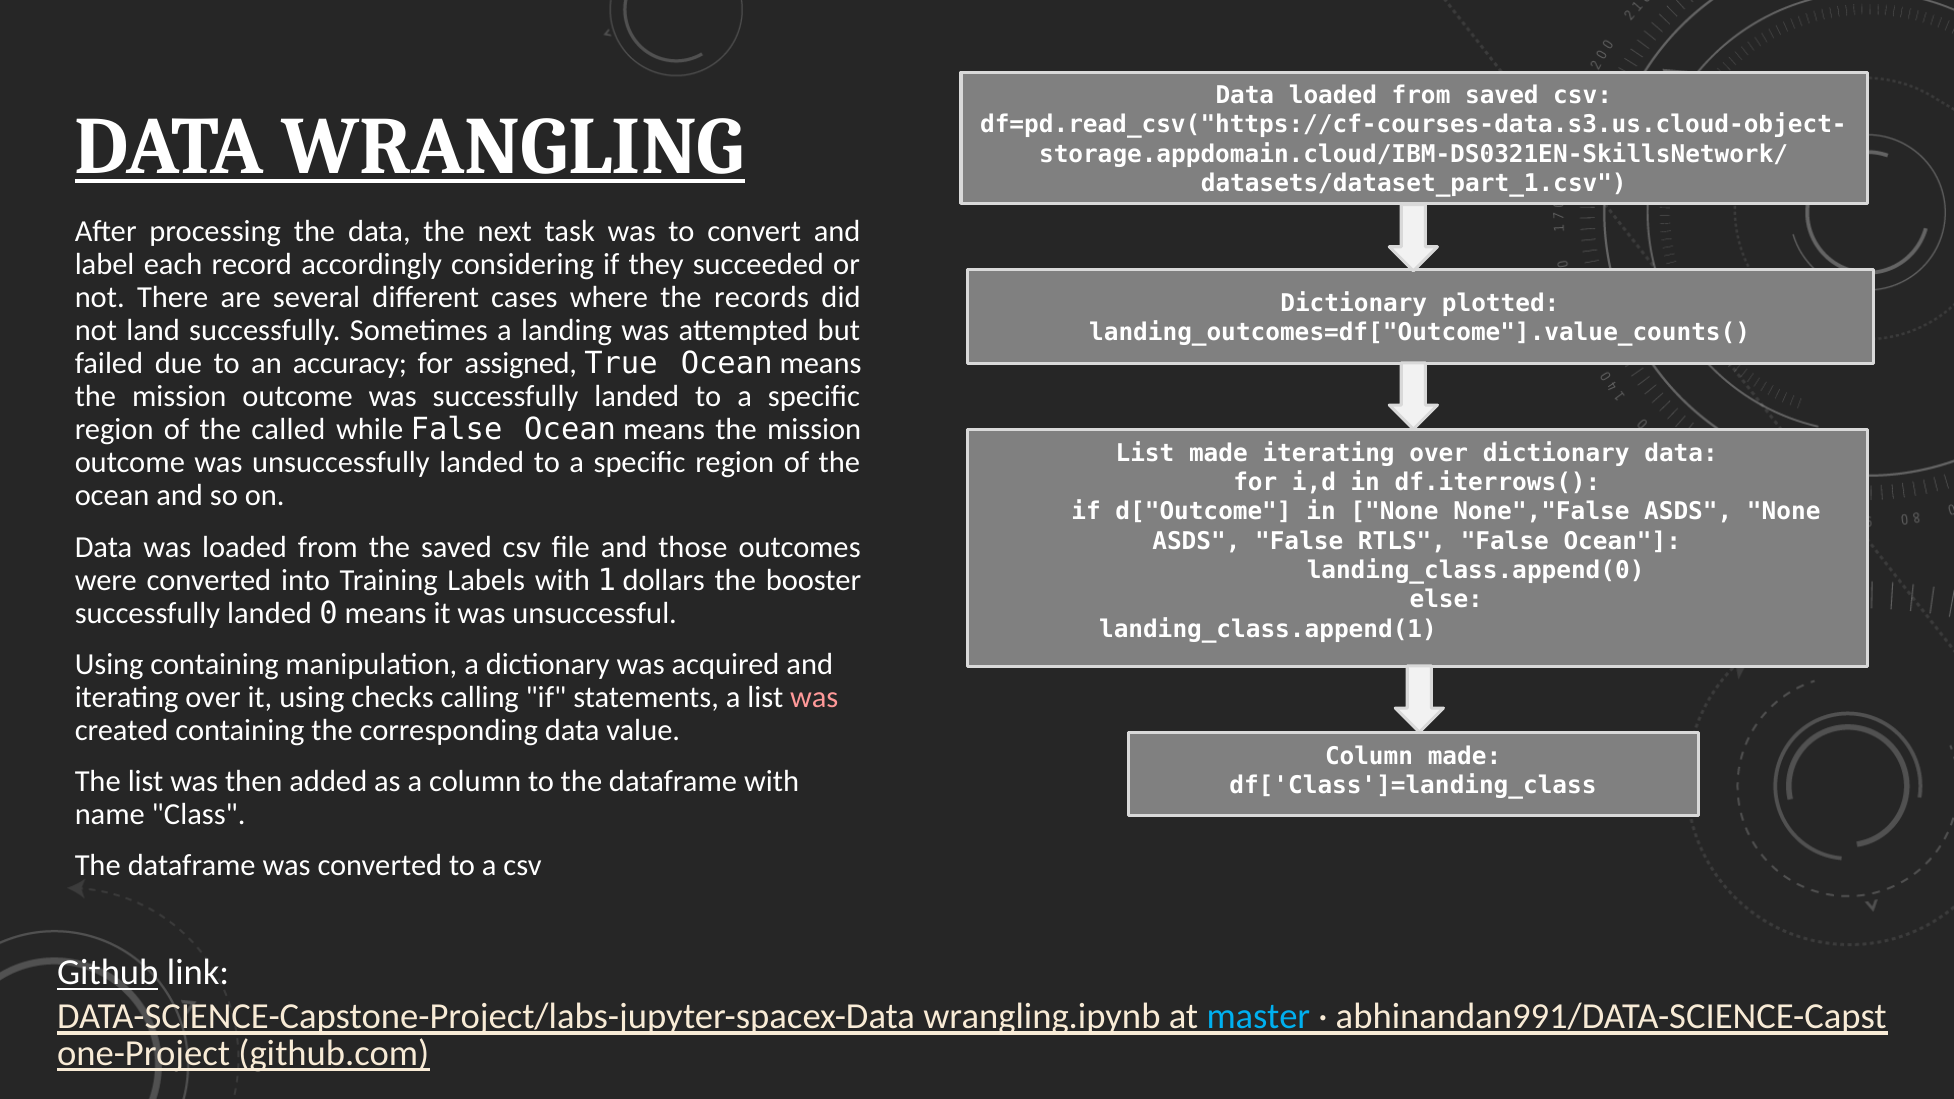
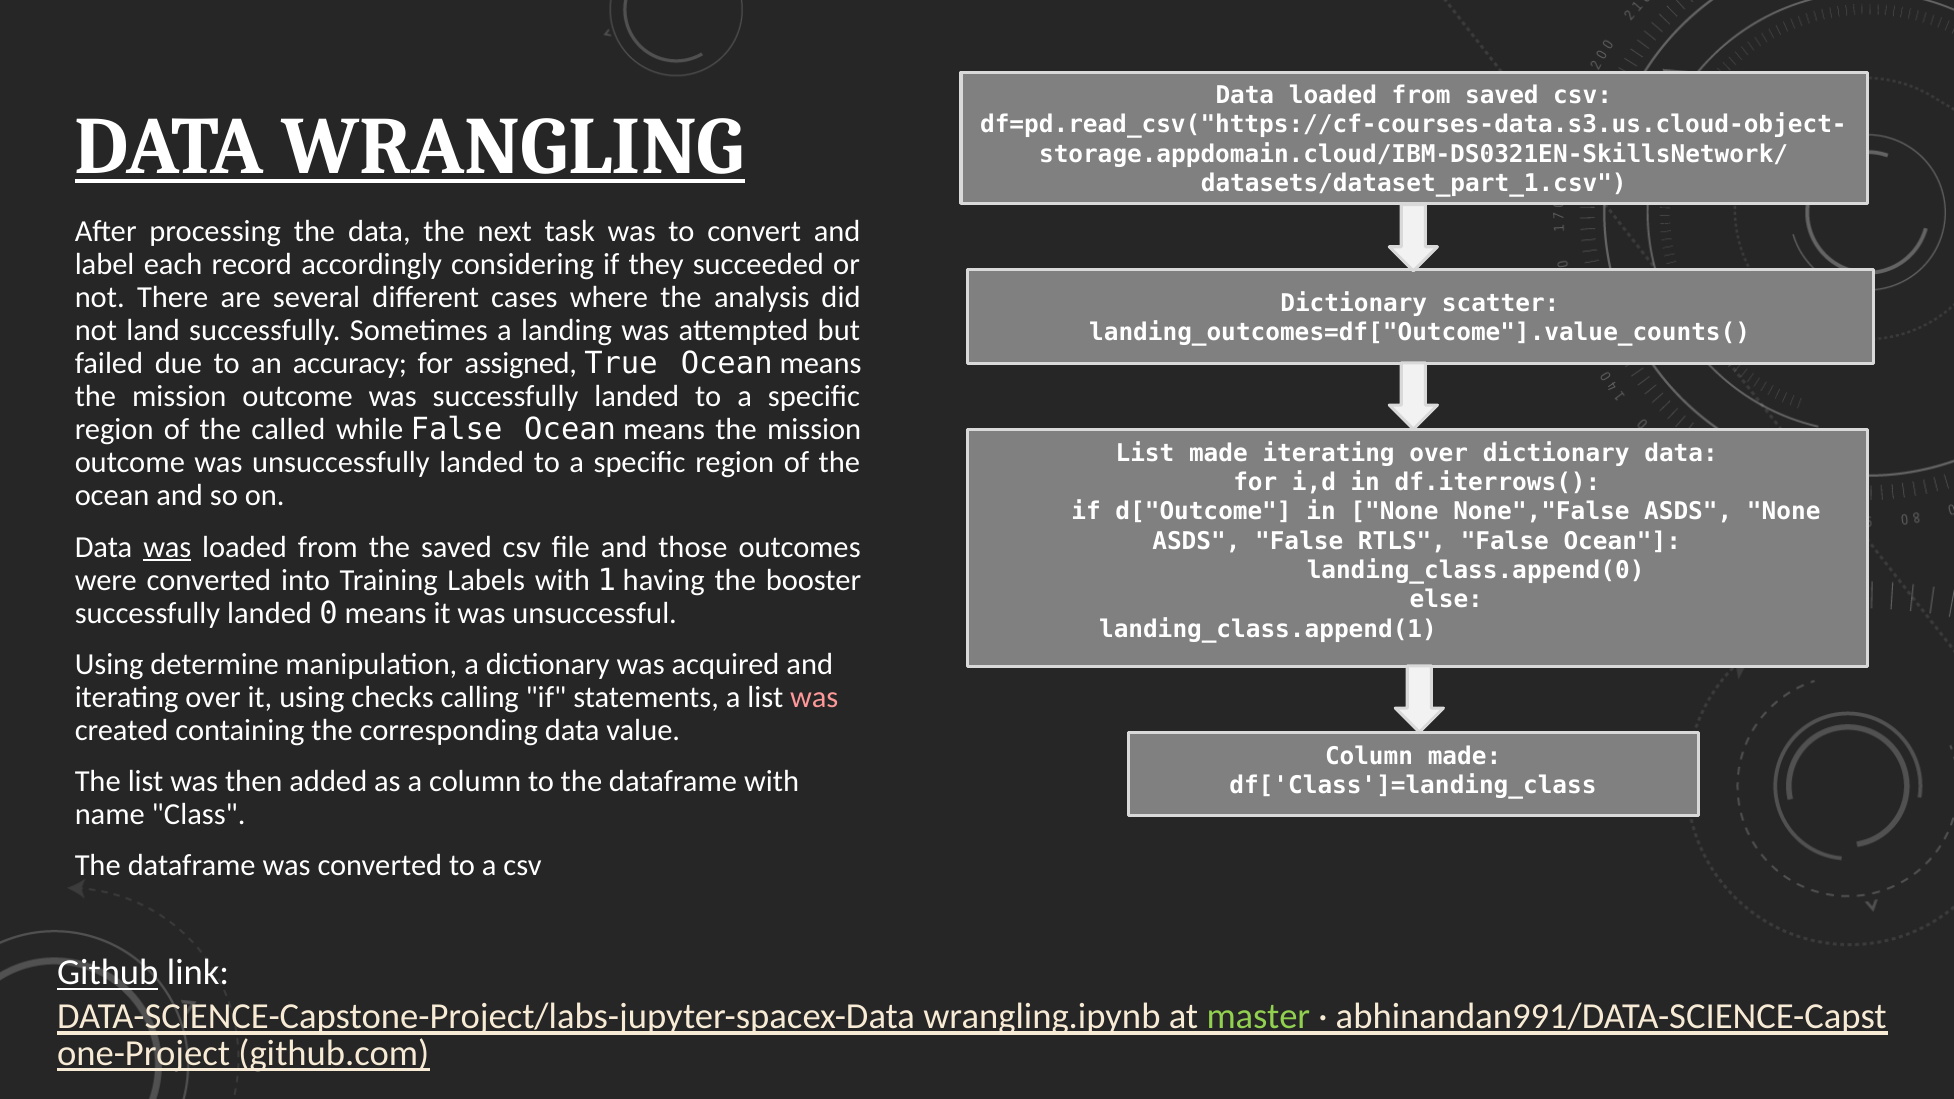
records: records -> analysis
plotted: plotted -> scatter
was at (167, 547) underline: none -> present
dollars: dollars -> having
Using containing: containing -> determine
master colour: light blue -> light green
